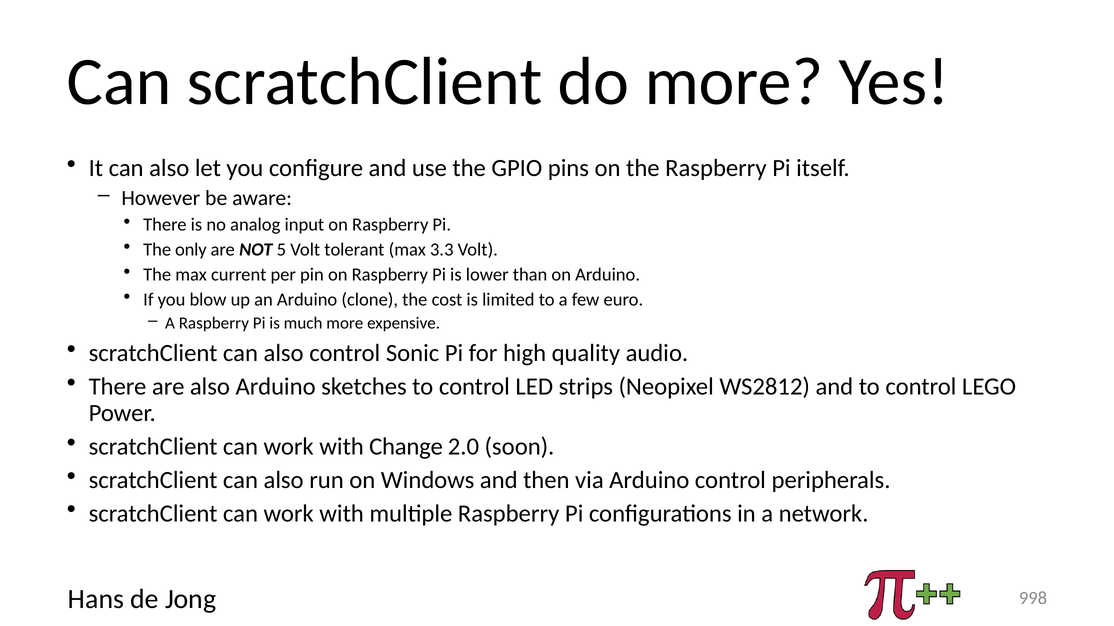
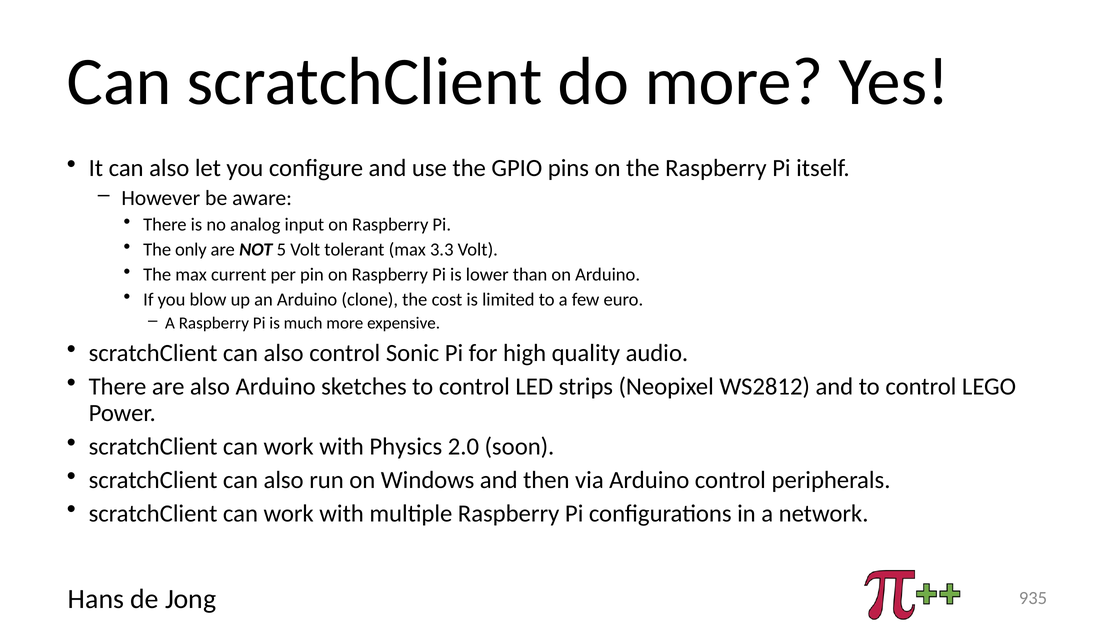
Change: Change -> Physics
998: 998 -> 935
